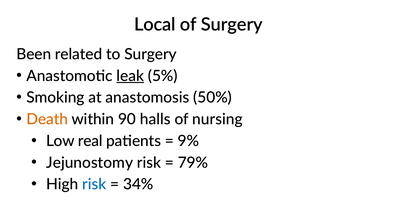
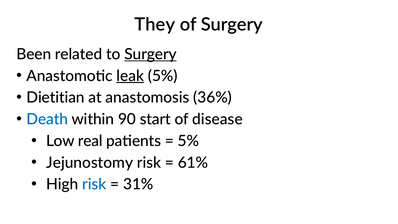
Local: Local -> They
Surgery at (150, 54) underline: none -> present
Smoking: Smoking -> Dietitian
50%: 50% -> 36%
Death colour: orange -> blue
halls: halls -> start
nursing: nursing -> disease
9% at (188, 141): 9% -> 5%
79%: 79% -> 61%
34%: 34% -> 31%
